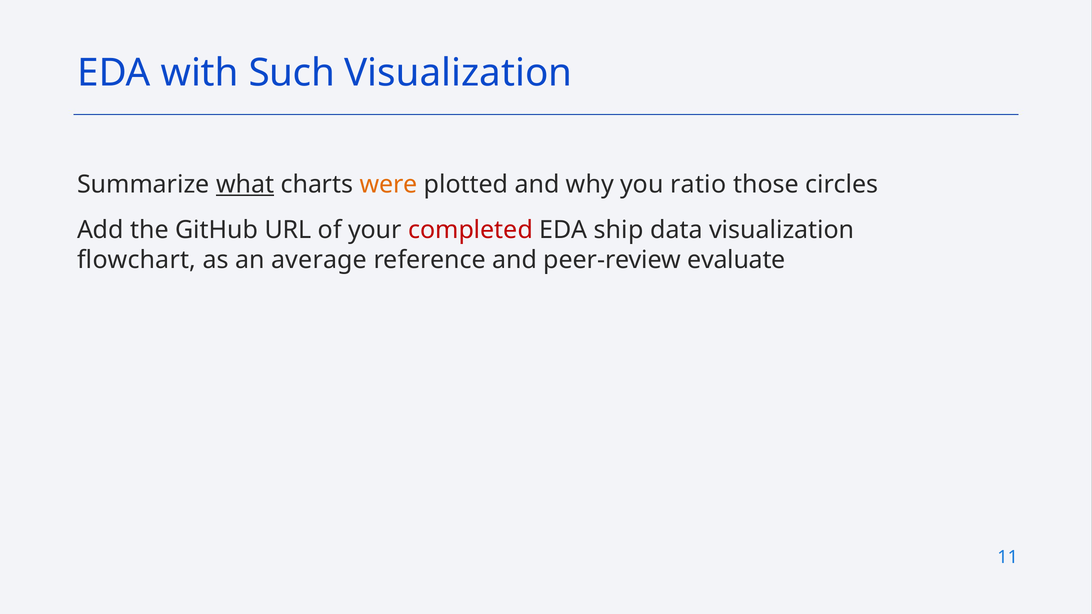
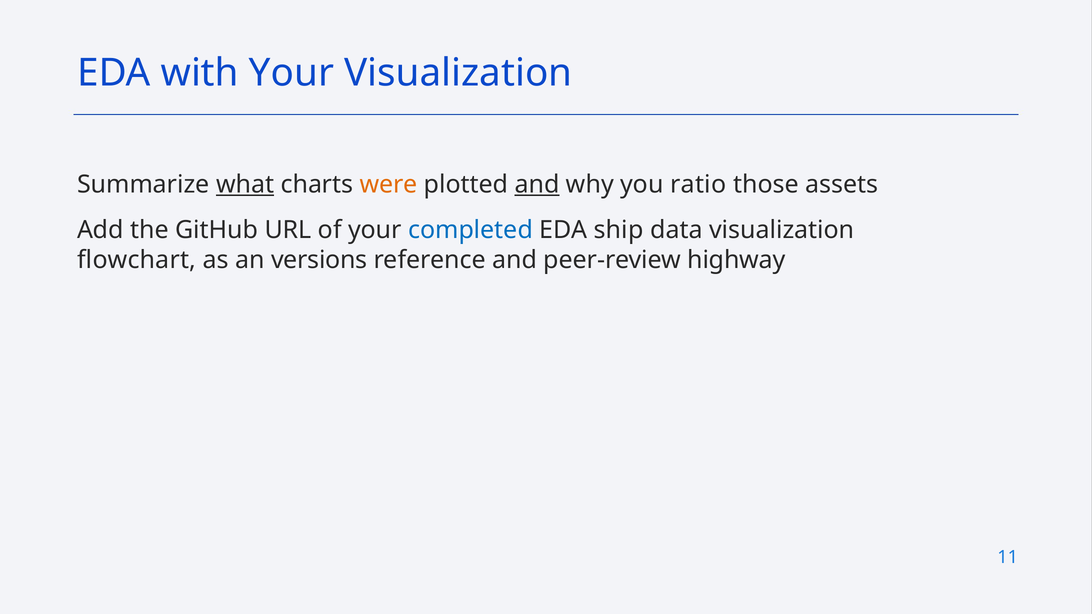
with Such: Such -> Your
and at (537, 184) underline: none -> present
circles: circles -> assets
completed colour: red -> blue
average: average -> versions
evaluate: evaluate -> highway
